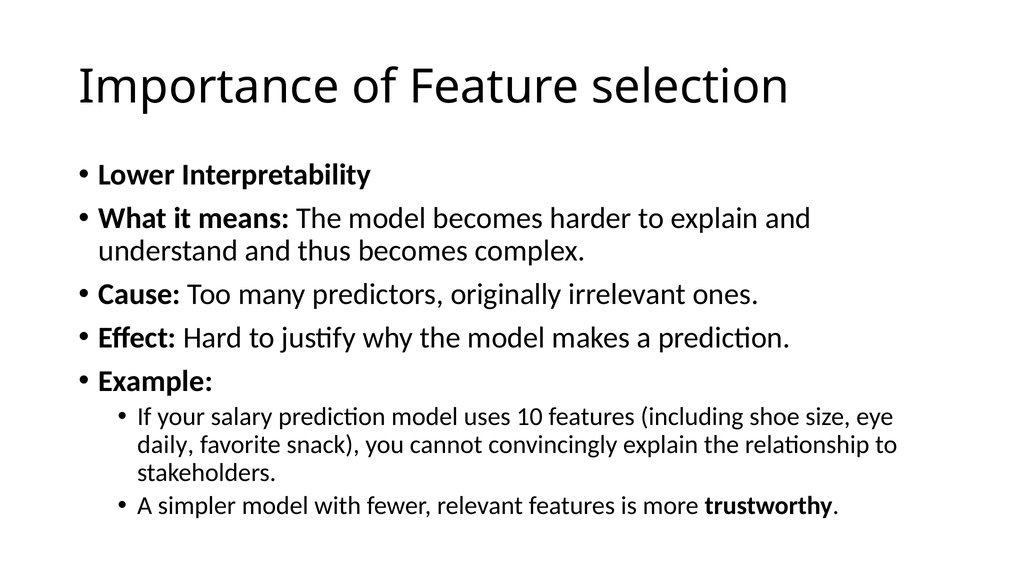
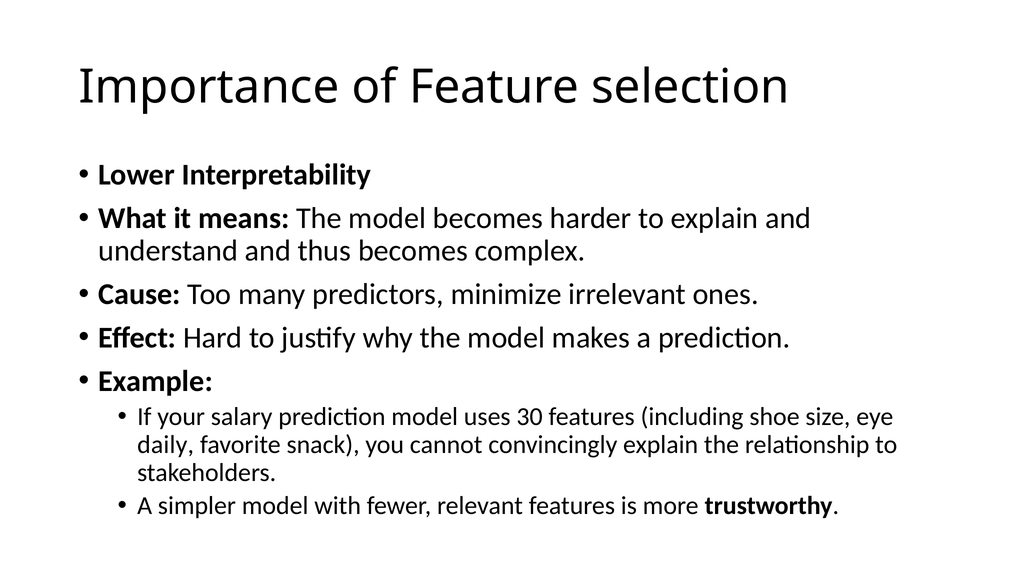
originally: originally -> minimize
10: 10 -> 30
